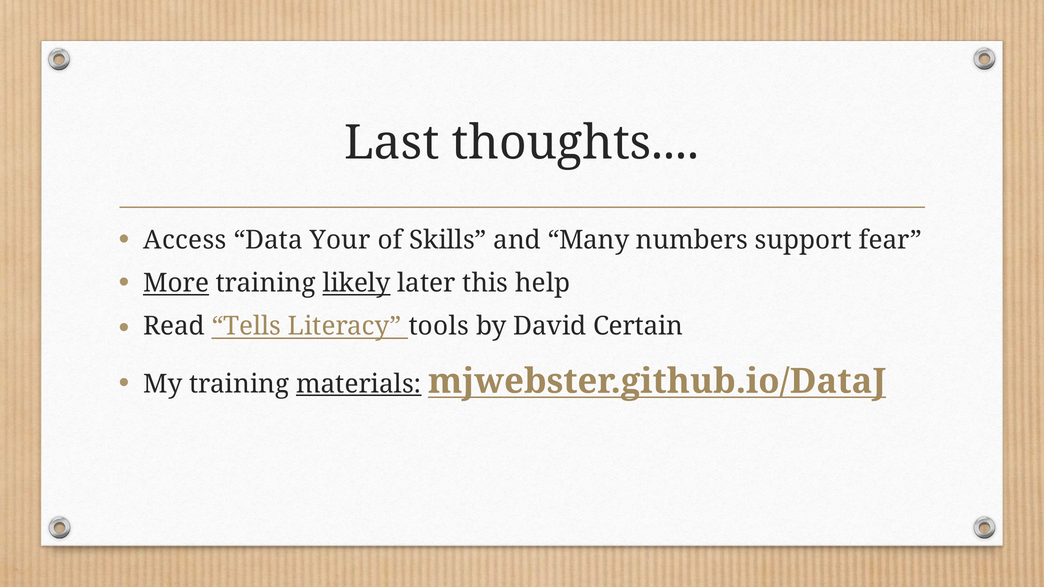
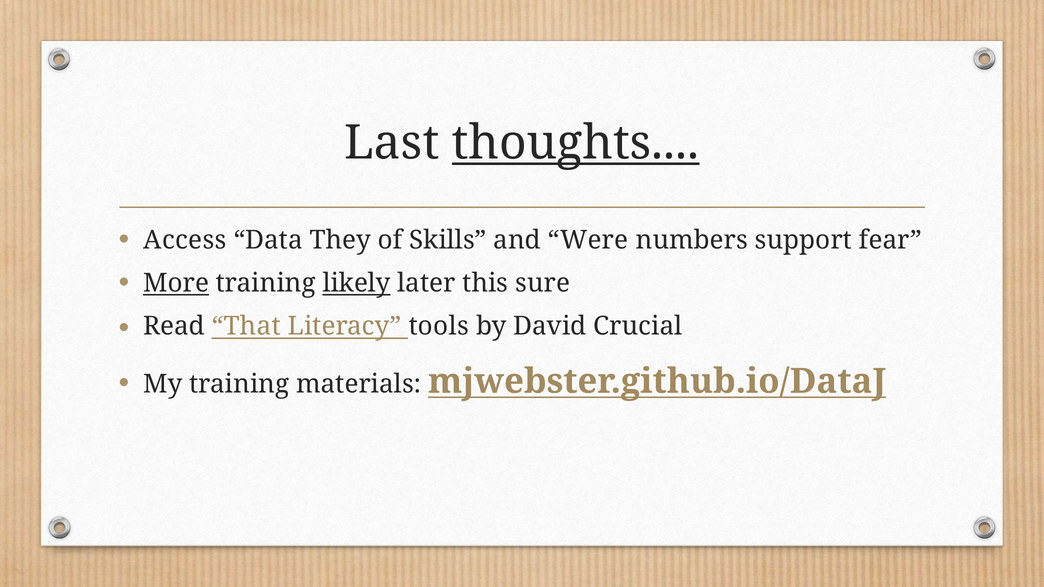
thoughts underline: none -> present
Your: Your -> They
Many: Many -> Were
help: help -> sure
Tells: Tells -> That
Certain: Certain -> Crucial
materials underline: present -> none
